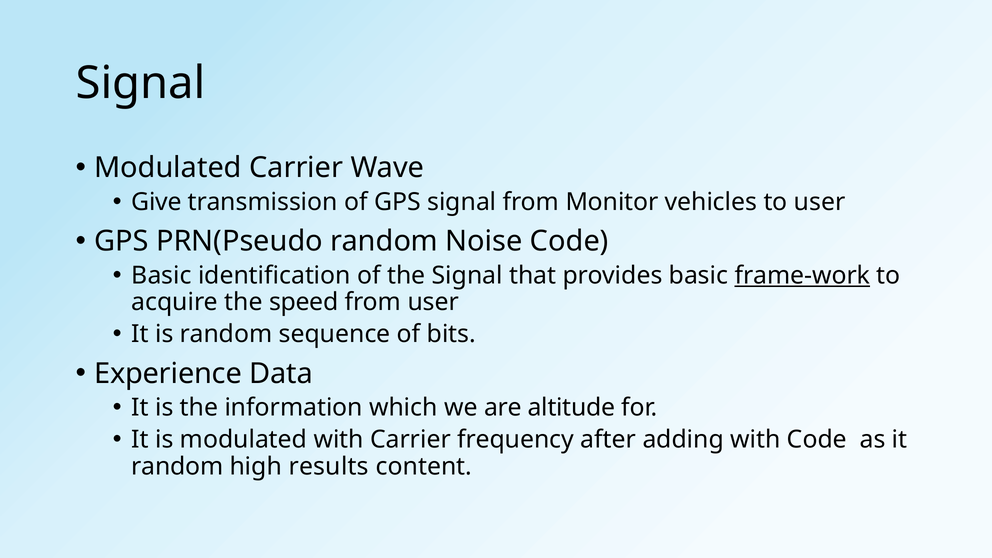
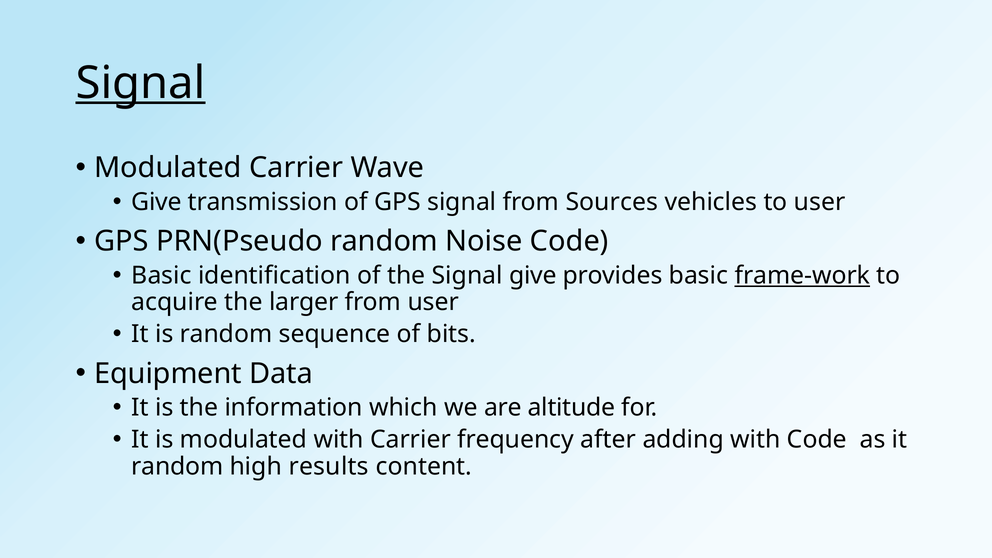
Signal at (141, 83) underline: none -> present
Monitor: Monitor -> Sources
Signal that: that -> give
speed: speed -> larger
Experience: Experience -> Equipment
